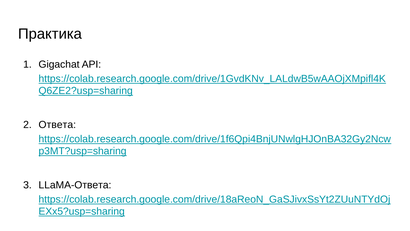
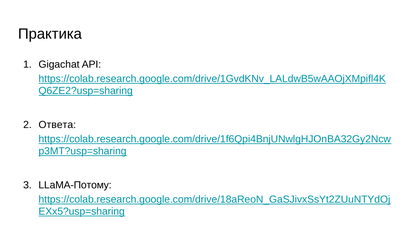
LLaMA-Ответа: LLaMA-Ответа -> LLaMA-Потому
